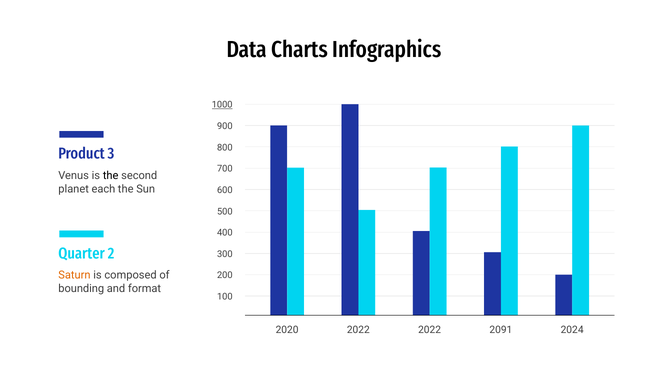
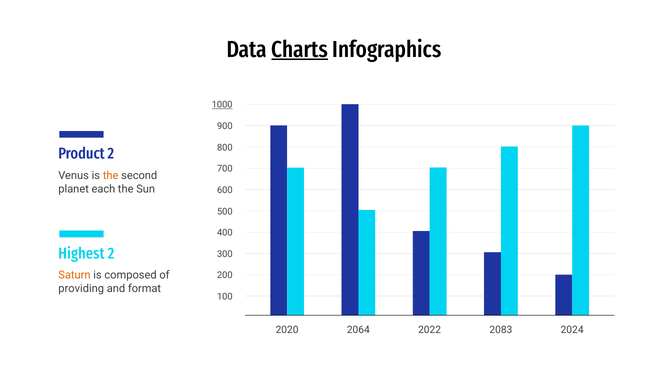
Charts underline: none -> present
Product 3: 3 -> 2
the at (111, 176) colour: black -> orange
Quarter: Quarter -> Highest
bounding: bounding -> providing
2020 2022: 2022 -> 2064
2091: 2091 -> 2083
